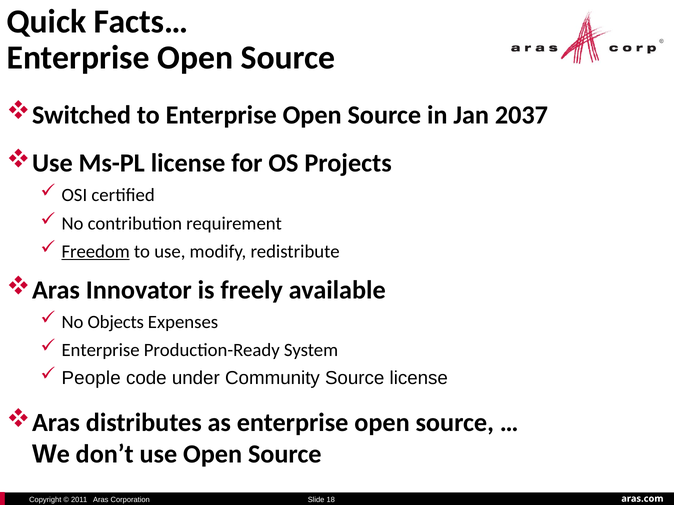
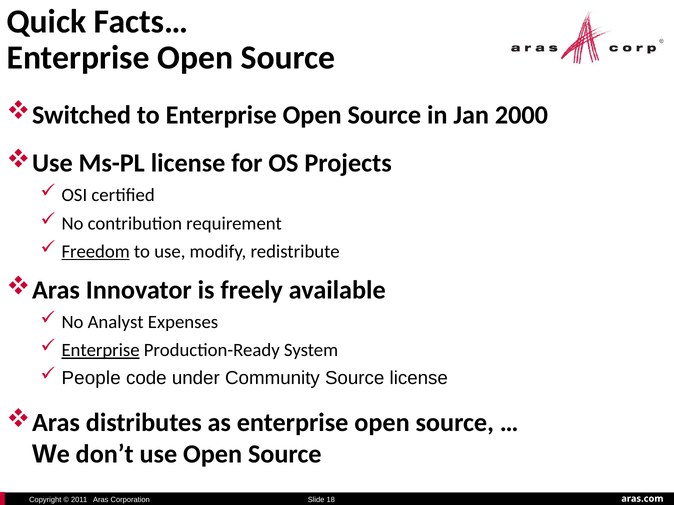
2037: 2037 -> 2000
Objects: Objects -> Analyst
Enterprise at (101, 351) underline: none -> present
